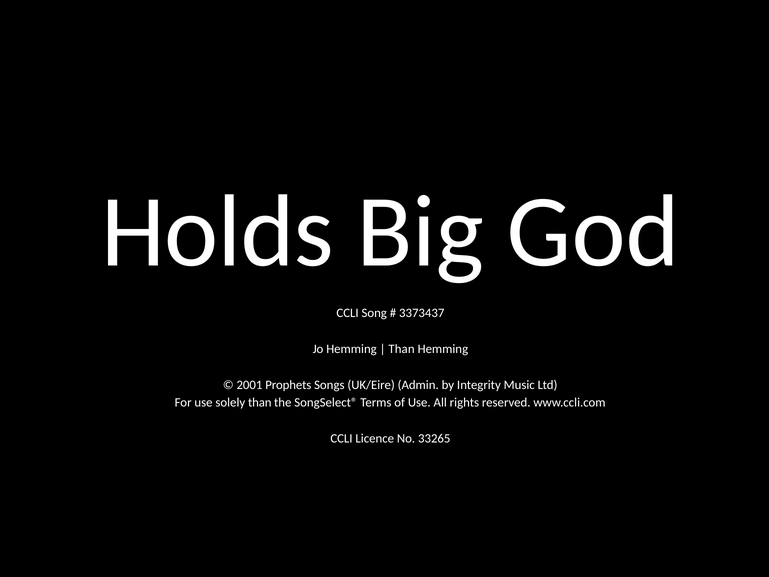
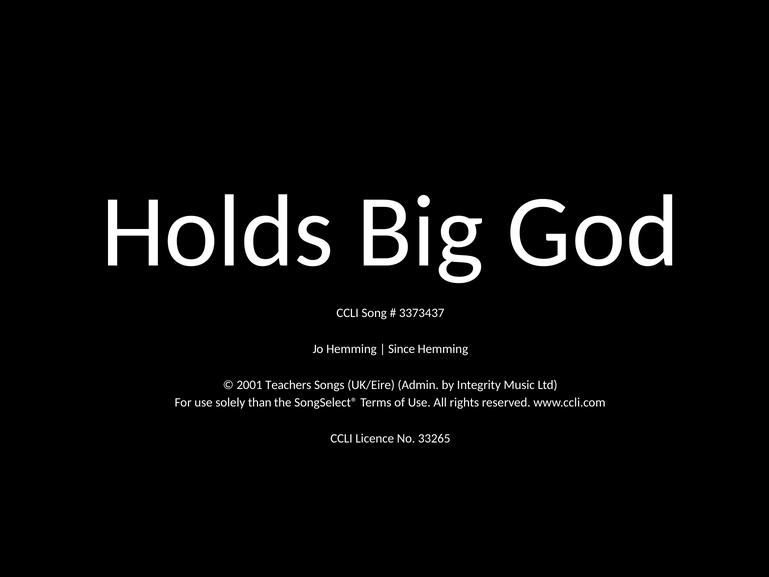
Than at (402, 349): Than -> Since
Prophets: Prophets -> Teachers
